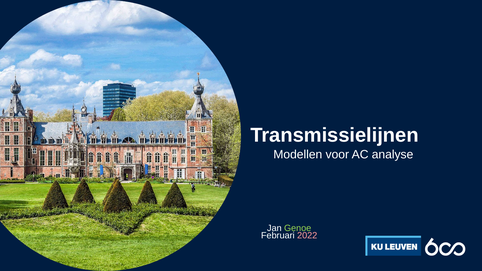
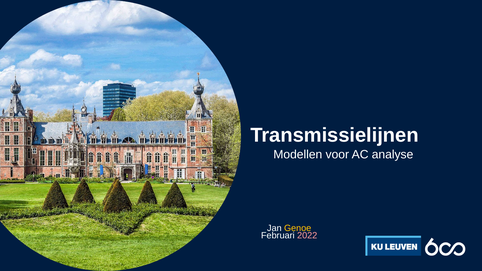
Genoe colour: light green -> yellow
